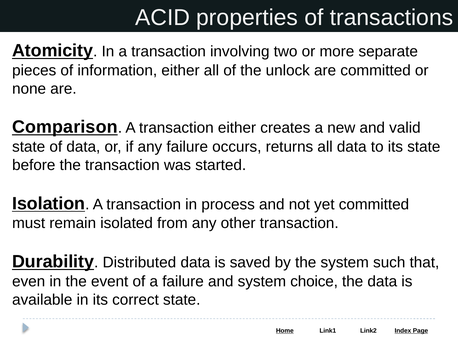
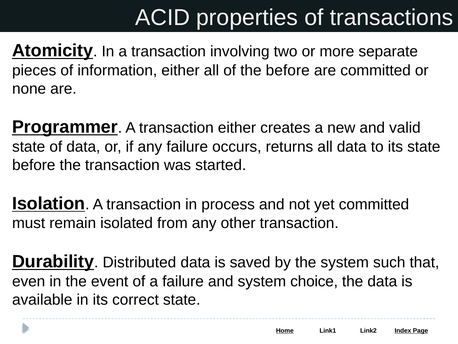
the unlock: unlock -> before
Comparison: Comparison -> Programmer
